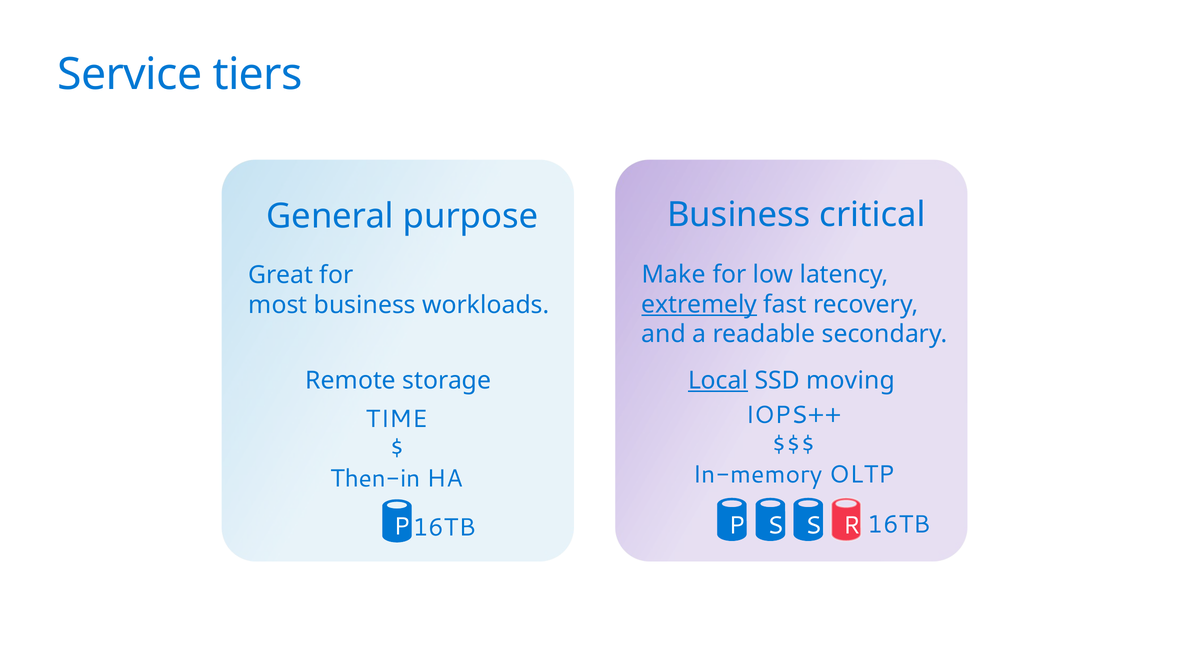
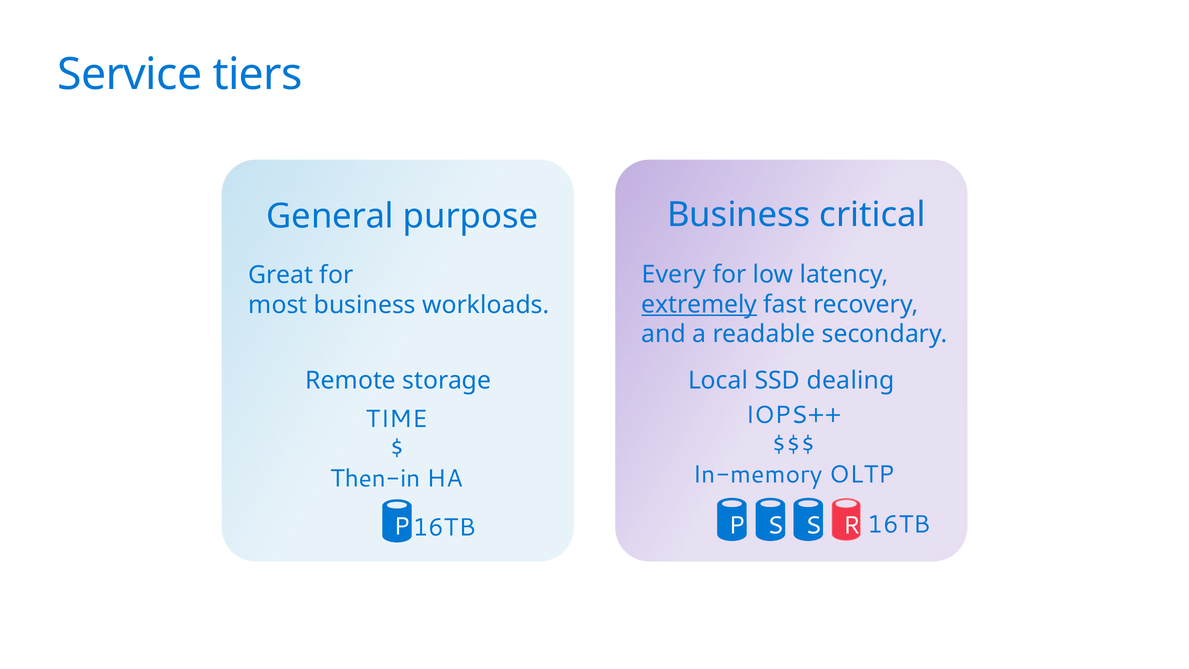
Make: Make -> Every
Local underline: present -> none
moving: moving -> dealing
